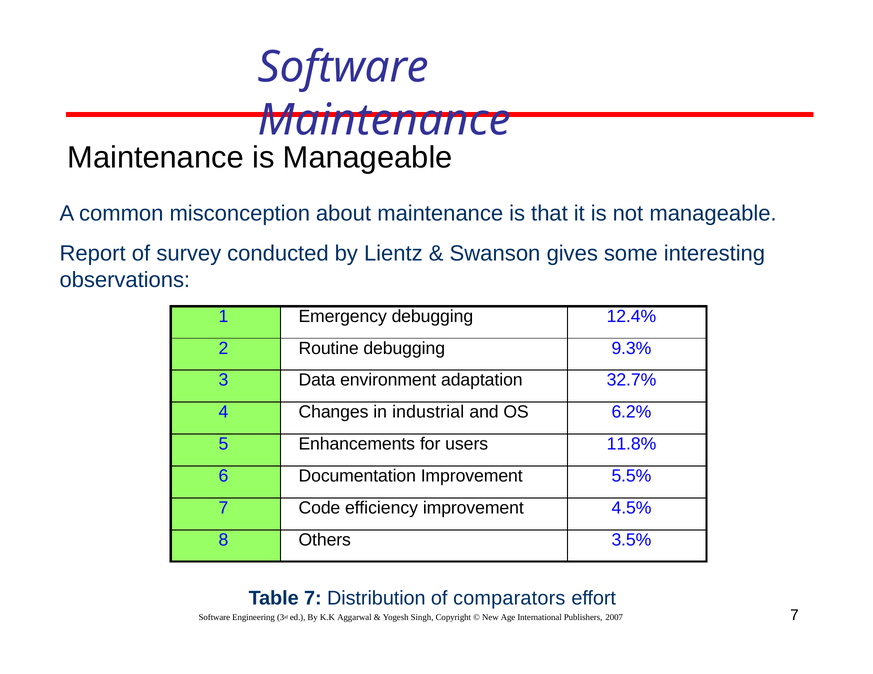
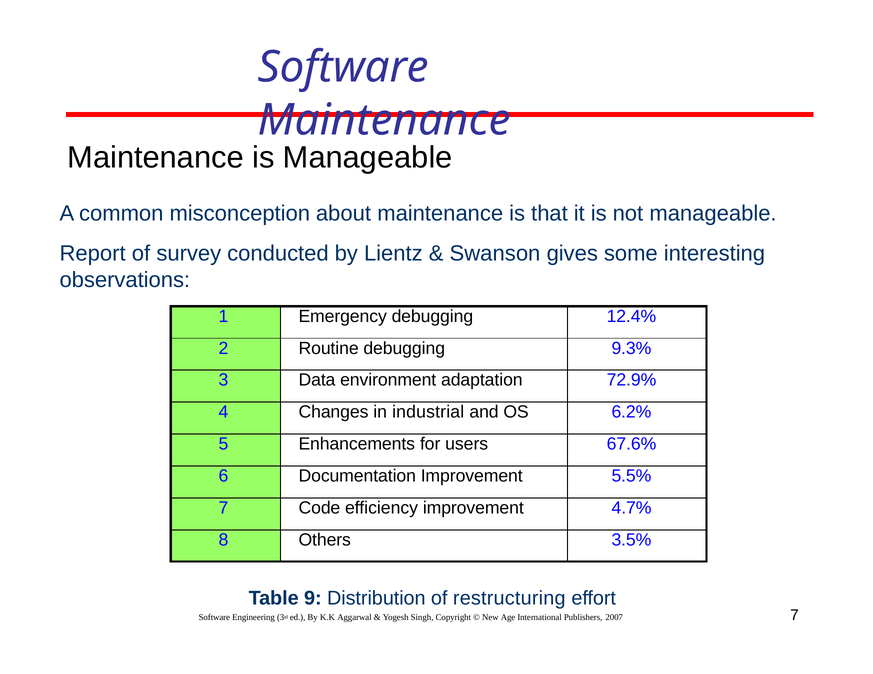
32.7%: 32.7% -> 72.9%
11.8%: 11.8% -> 67.6%
4.5%: 4.5% -> 4.7%
Table 7: 7 -> 9
comparators: comparators -> restructuring
